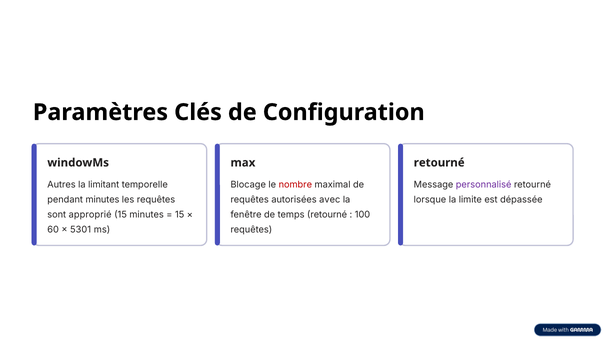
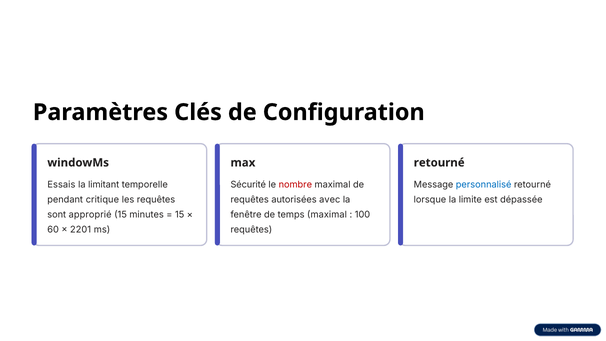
Autres: Autres -> Essais
Blocage: Blocage -> Sécurité
personnalisé colour: purple -> blue
pendant minutes: minutes -> critique
temps retourné: retourné -> maximal
5301: 5301 -> 2201
